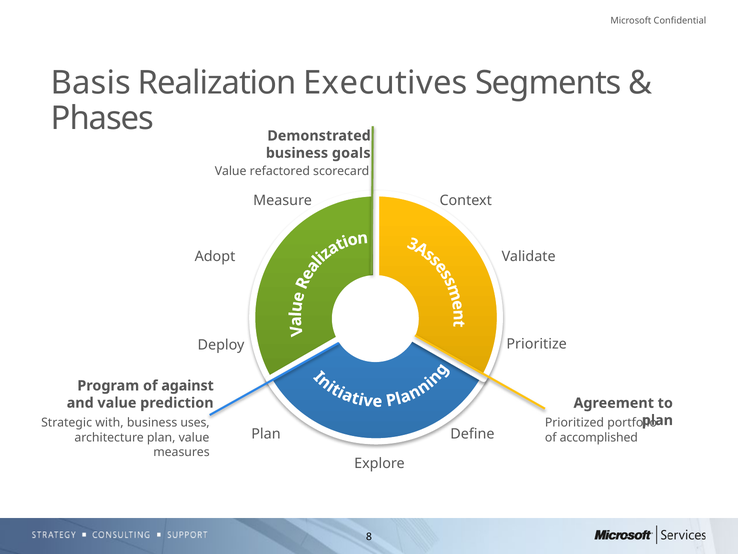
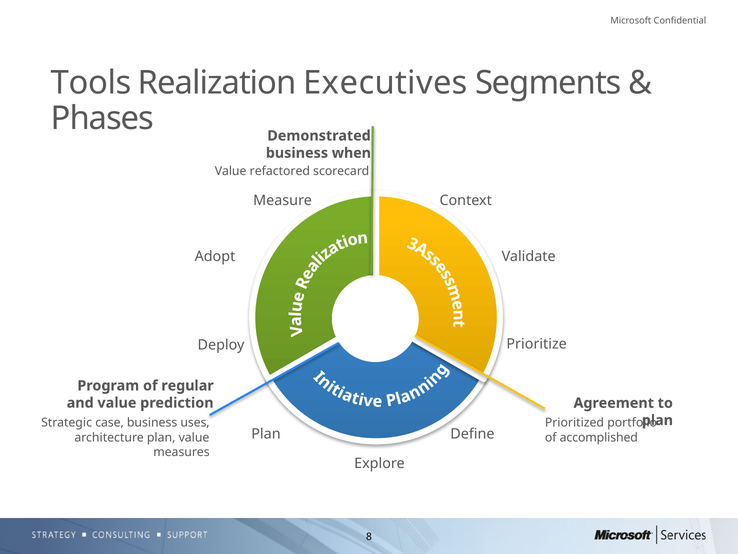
Basis: Basis -> Tools
goals: goals -> when
against: against -> regular
with: with -> case
